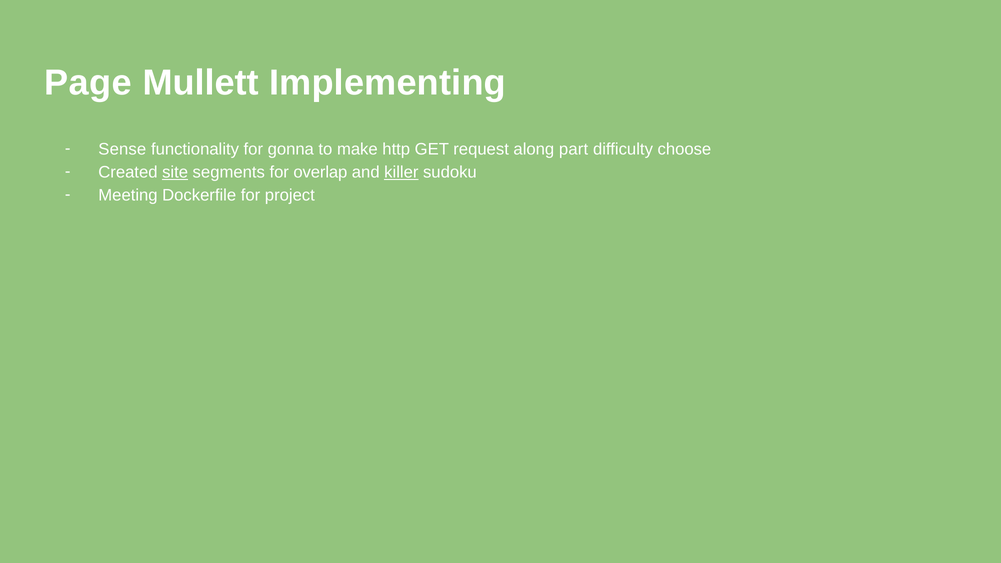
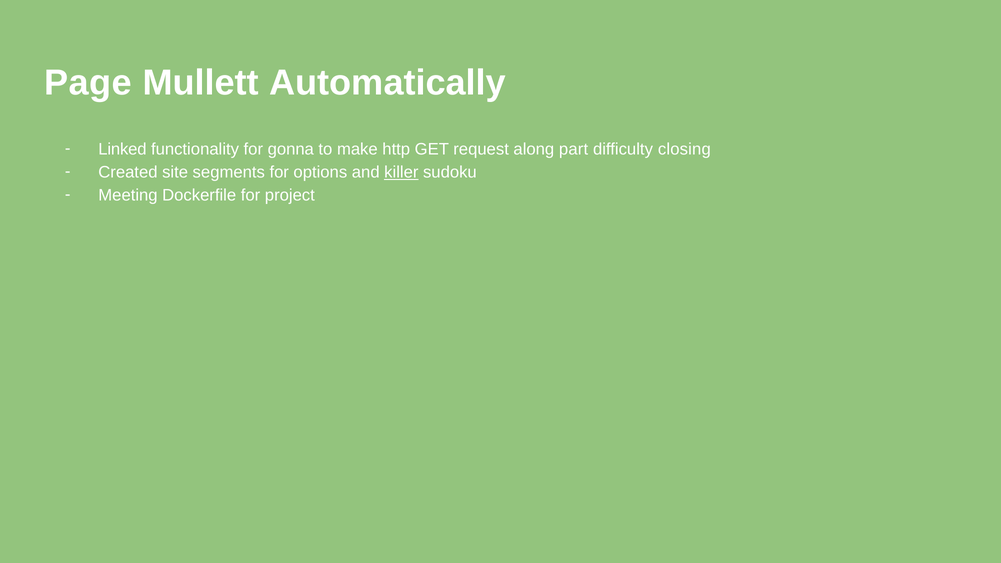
Implementing: Implementing -> Automatically
Sense: Sense -> Linked
choose: choose -> closing
site underline: present -> none
overlap: overlap -> options
